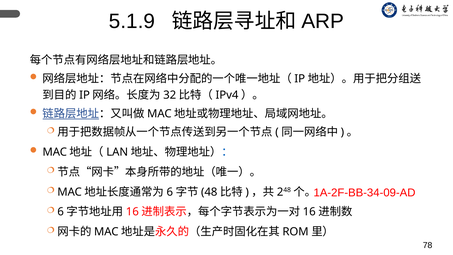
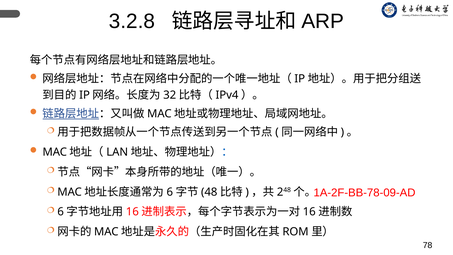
5.1.9: 5.1.9 -> 3.2.8
1A-2F-BB-34-09-AD: 1A-2F-BB-34-09-AD -> 1A-2F-BB-78-09-AD
